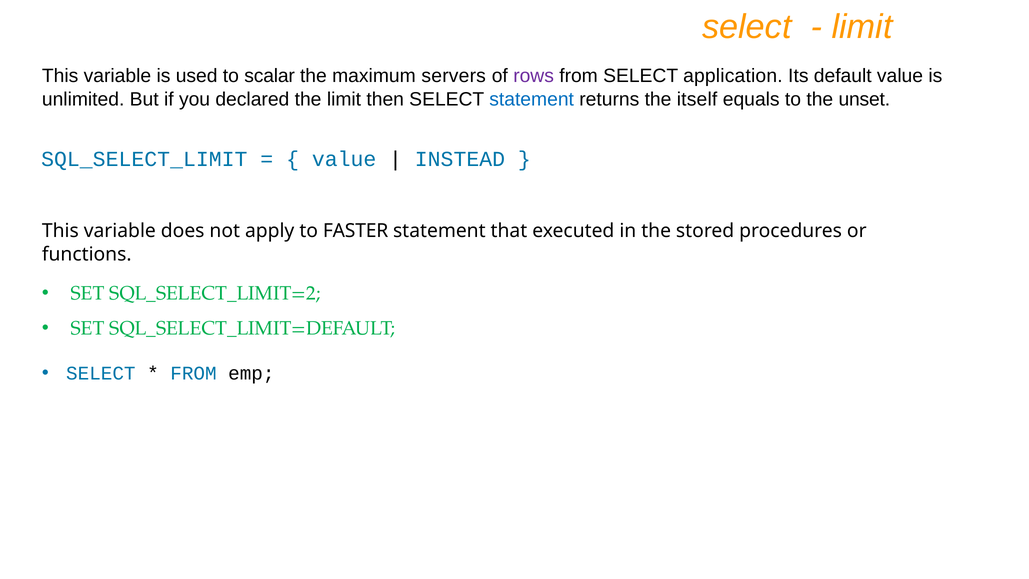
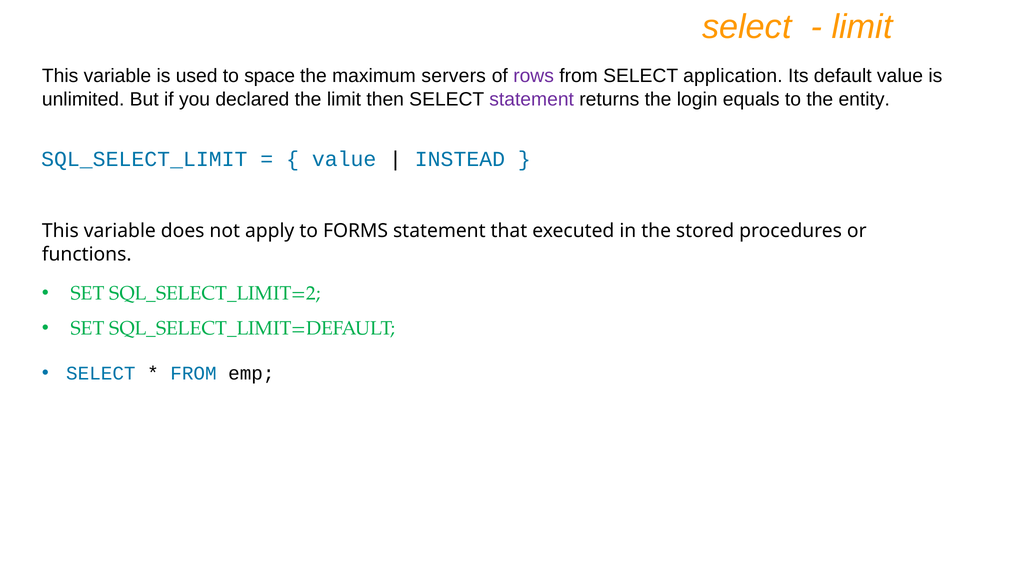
scalar: scalar -> space
statement at (532, 99) colour: blue -> purple
itself: itself -> login
unset: unset -> entity
FASTER: FASTER -> FORMS
